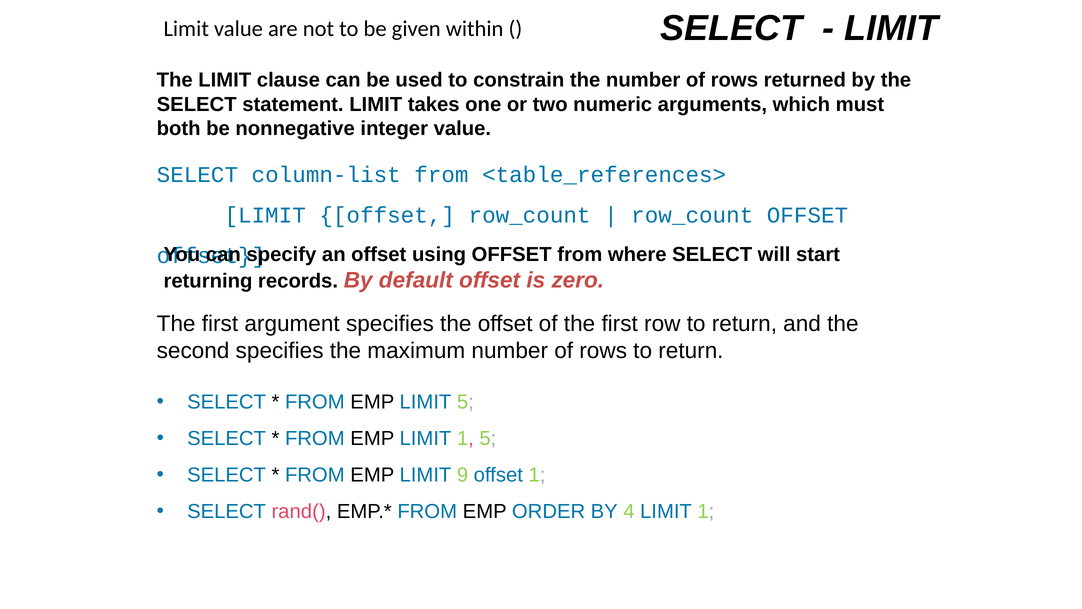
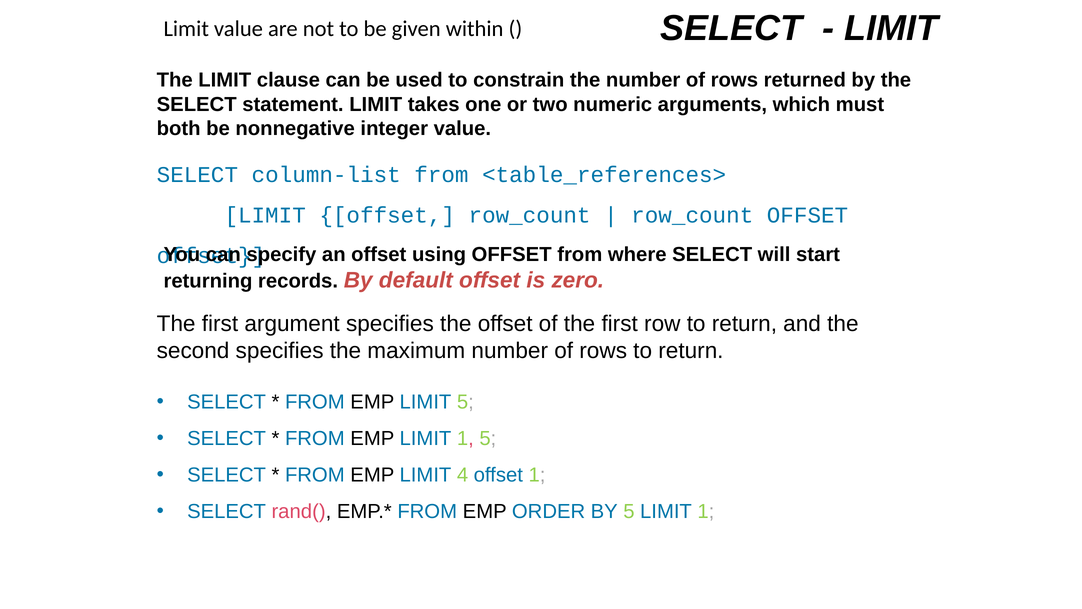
9: 9 -> 4
BY 4: 4 -> 5
